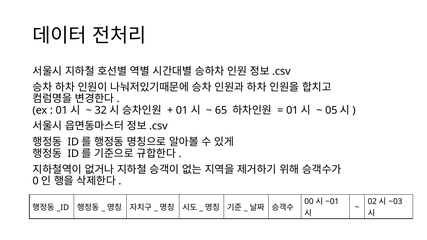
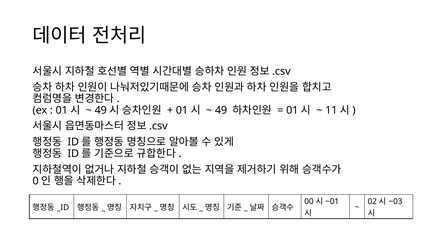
32 at (101, 110): 32 -> 49
65 at (221, 110): 65 -> 49
05: 05 -> 11
